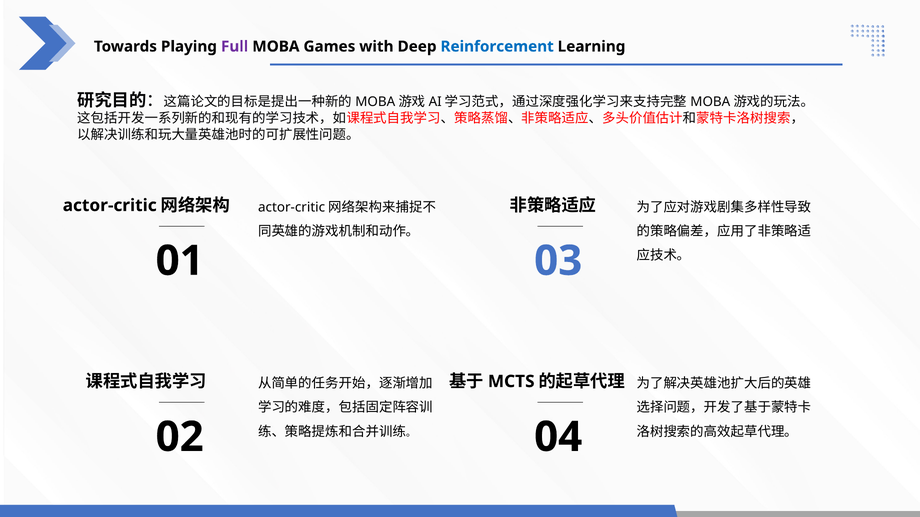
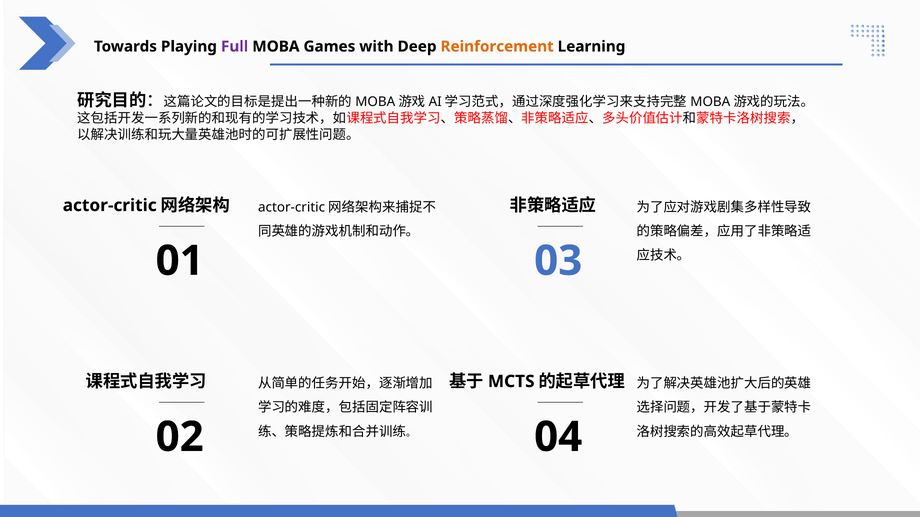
Reinforcement colour: blue -> orange
